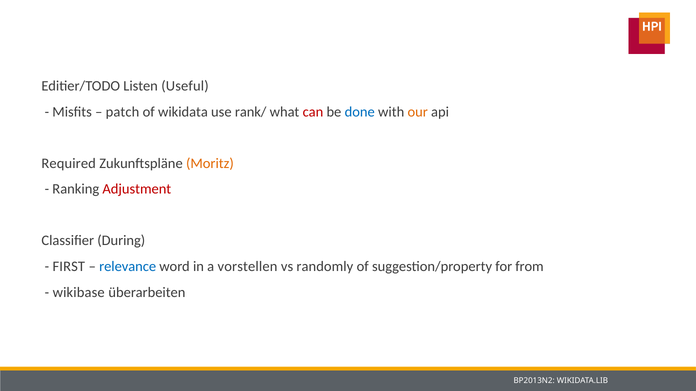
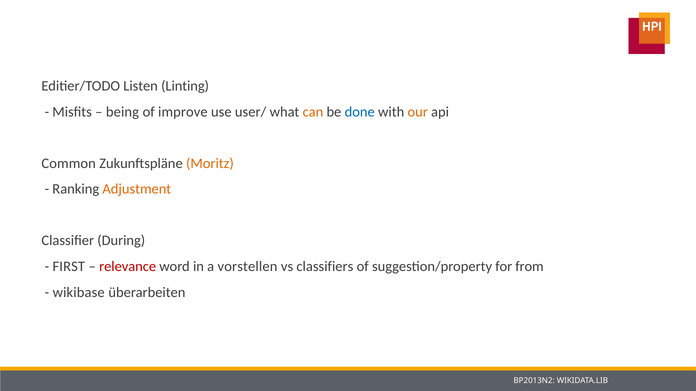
Useful: Useful -> Linting
patch: patch -> being
wikidata: wikidata -> improve
rank/: rank/ -> user/
can colour: red -> orange
Required: Required -> Common
Adjustment colour: red -> orange
relevance colour: blue -> red
randomly: randomly -> classifiers
